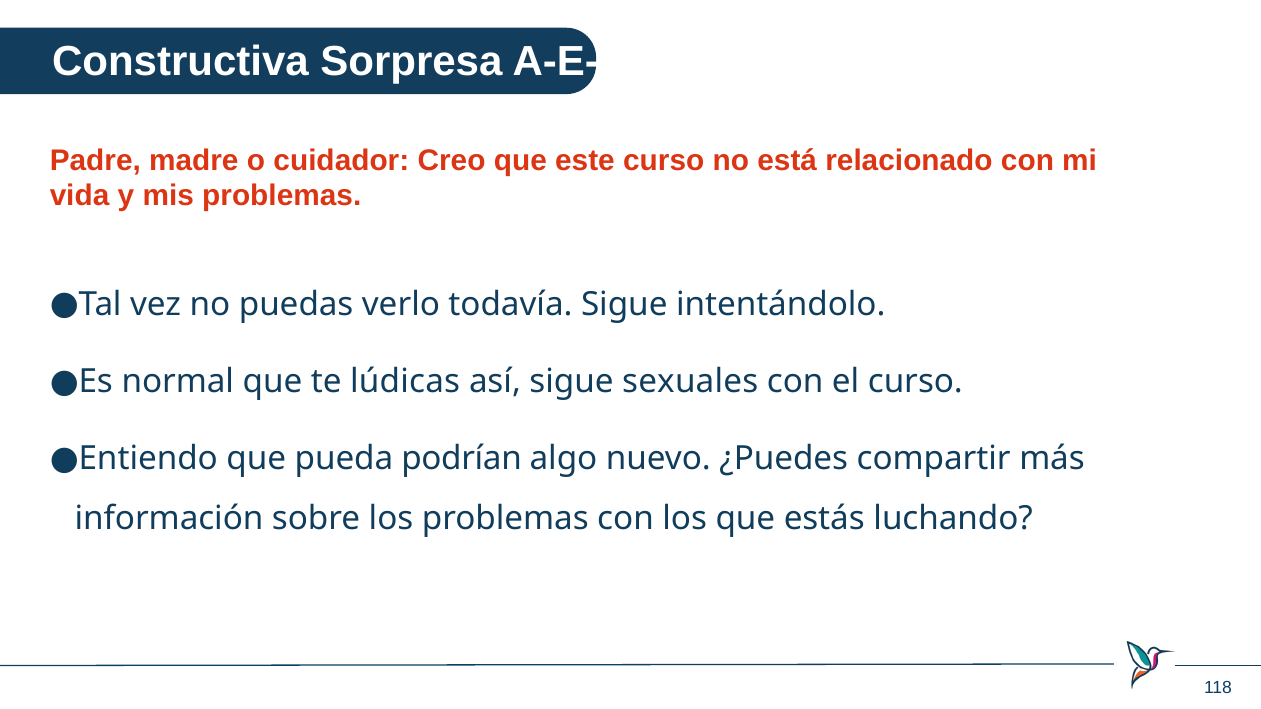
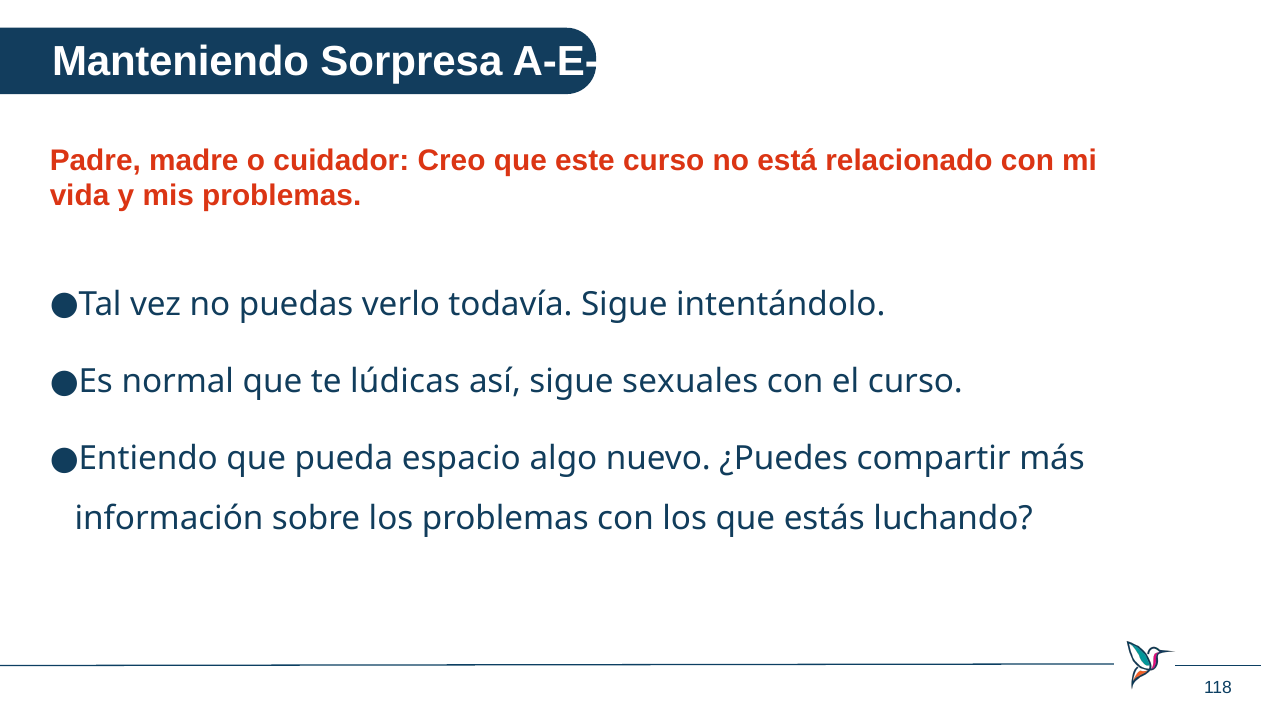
Constructiva: Constructiva -> Manteniendo
podrían: podrían -> espacio
